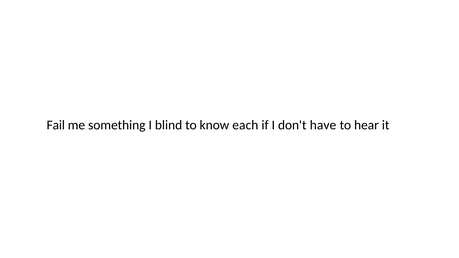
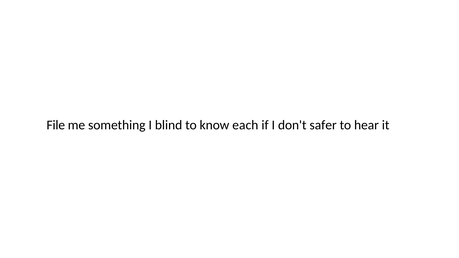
Fail: Fail -> File
have: have -> safer
